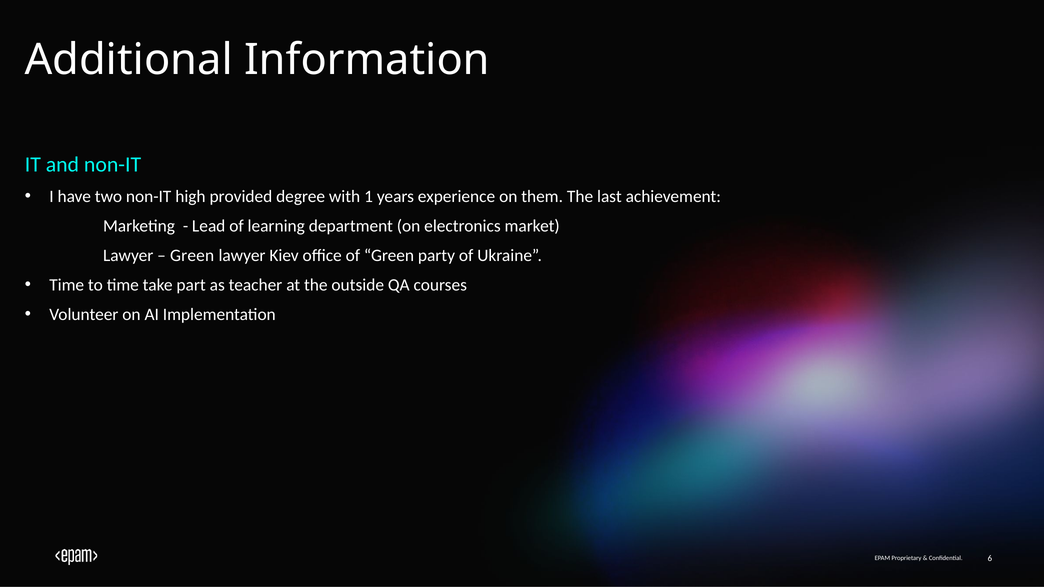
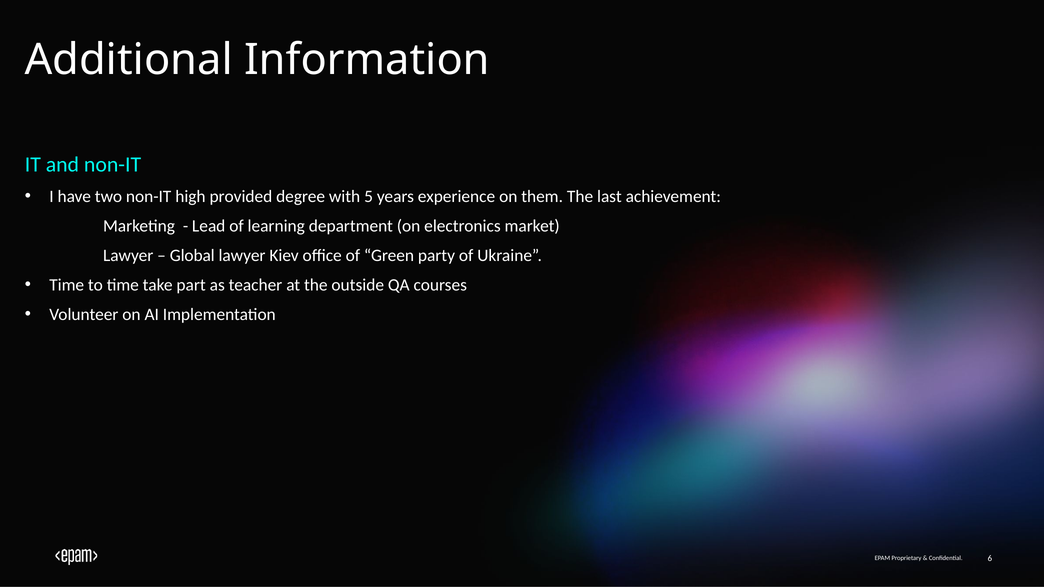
1: 1 -> 5
Green at (192, 256): Green -> Global
